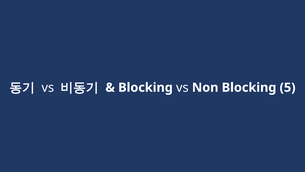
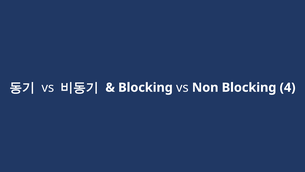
5: 5 -> 4
